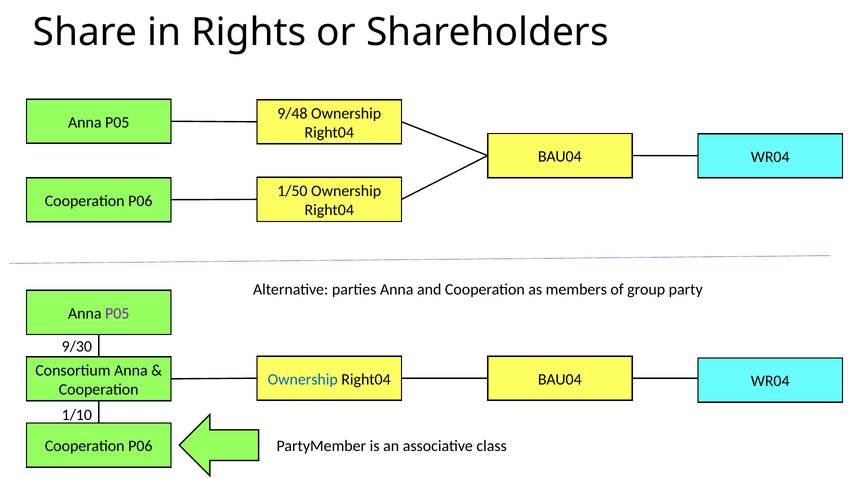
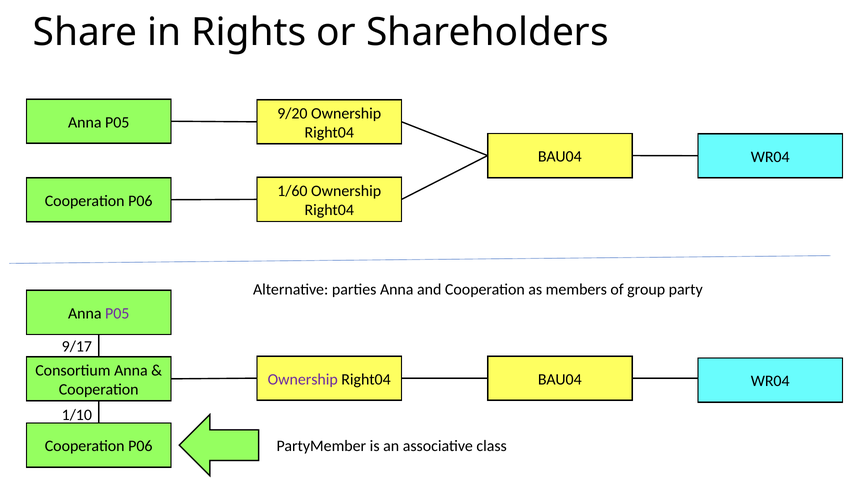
9/48: 9/48 -> 9/20
1/50: 1/50 -> 1/60
9/30: 9/30 -> 9/17
Ownership at (303, 379) colour: blue -> purple
